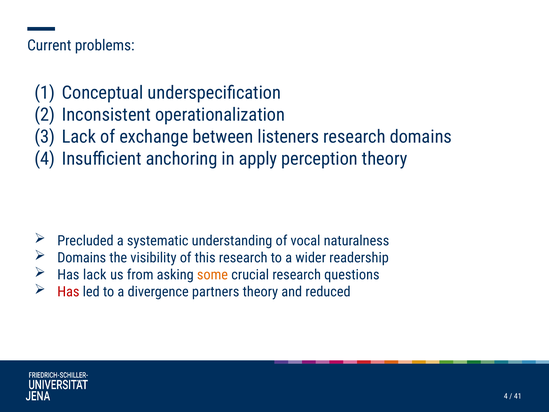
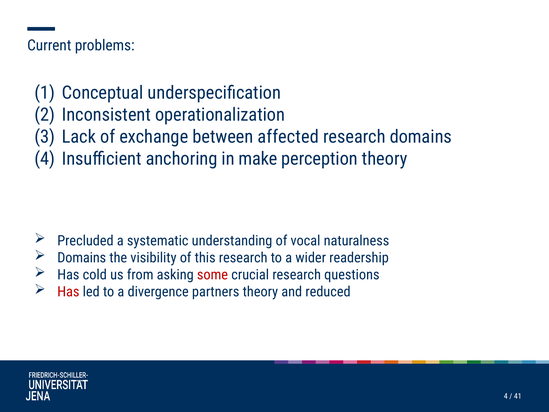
listeners: listeners -> affected
apply: apply -> make
Has lack: lack -> cold
some colour: orange -> red
